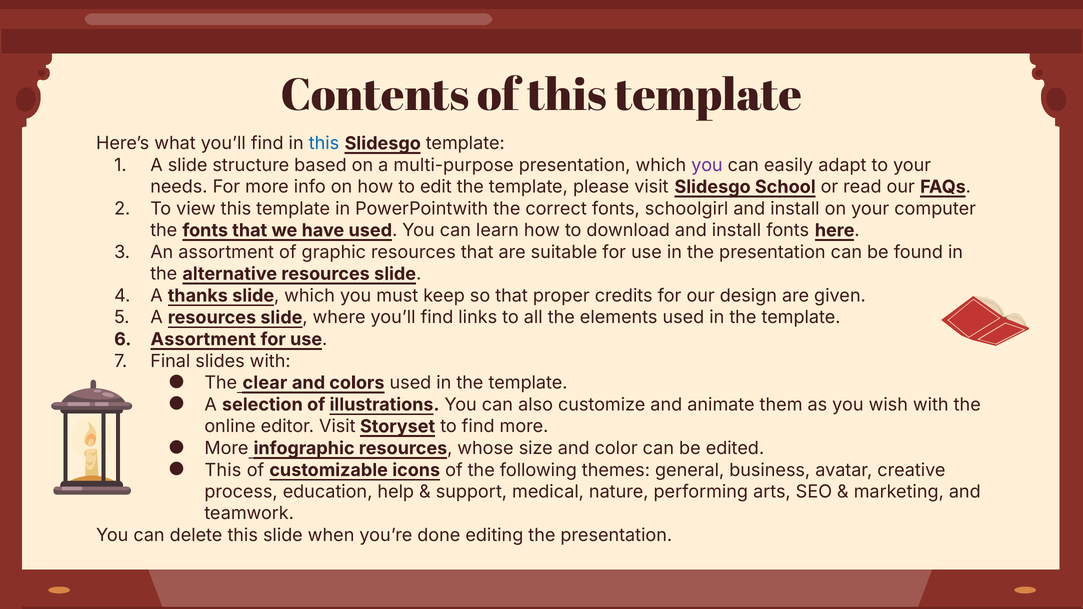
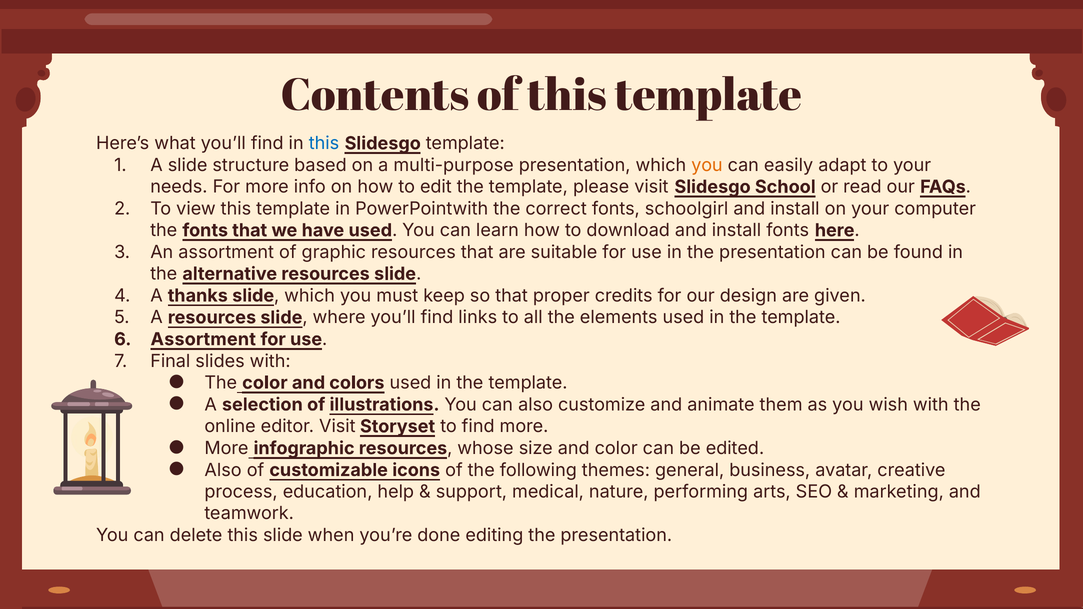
you at (707, 165) colour: purple -> orange
The clear: clear -> color
This at (223, 470): This -> Also
